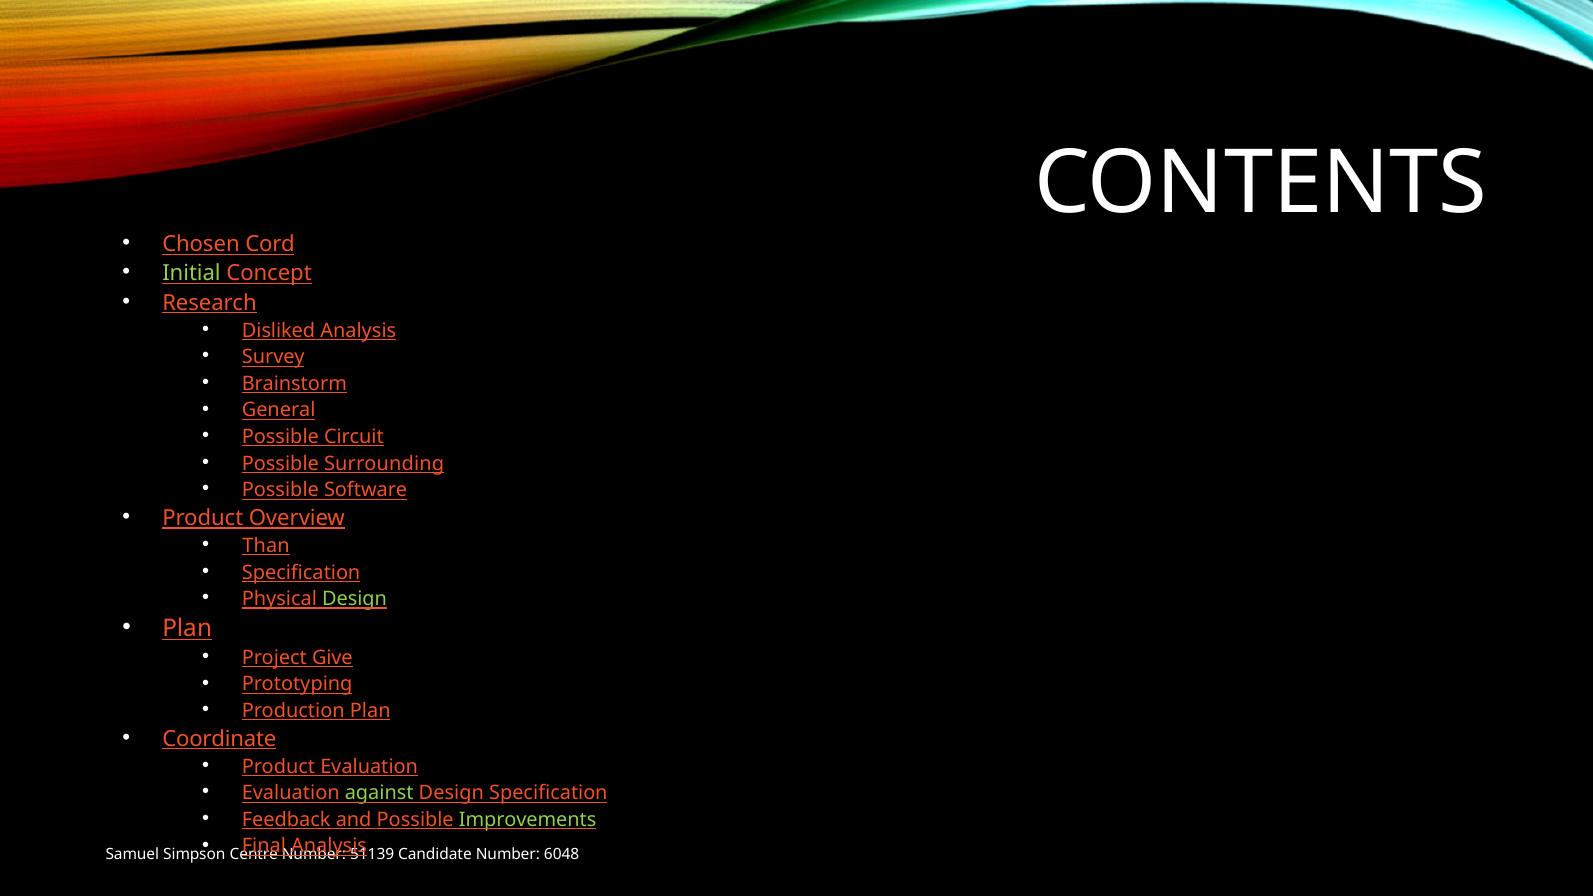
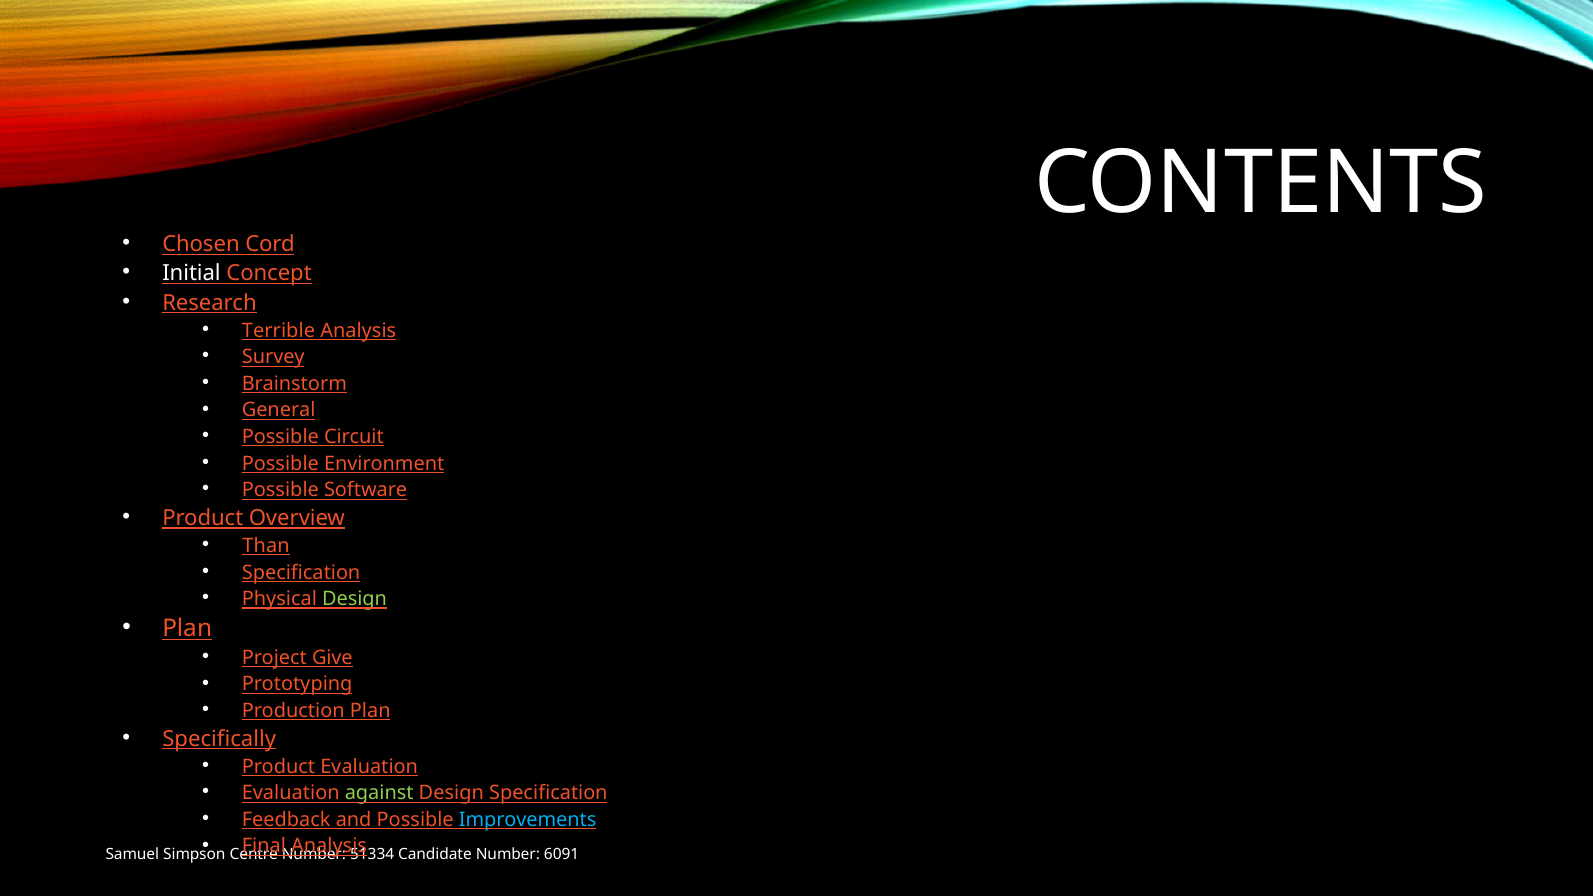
Initial colour: light green -> white
Disliked: Disliked -> Terrible
Surrounding: Surrounding -> Environment
Coordinate: Coordinate -> Specifically
Improvements colour: light green -> light blue
51139: 51139 -> 51334
6048: 6048 -> 6091
